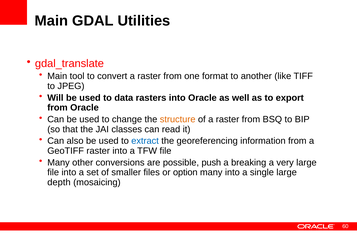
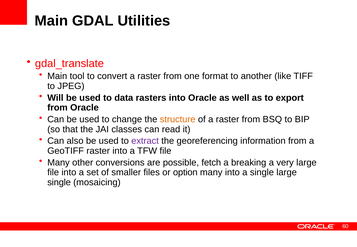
extract colour: blue -> purple
push: push -> fetch
depth at (59, 182): depth -> single
